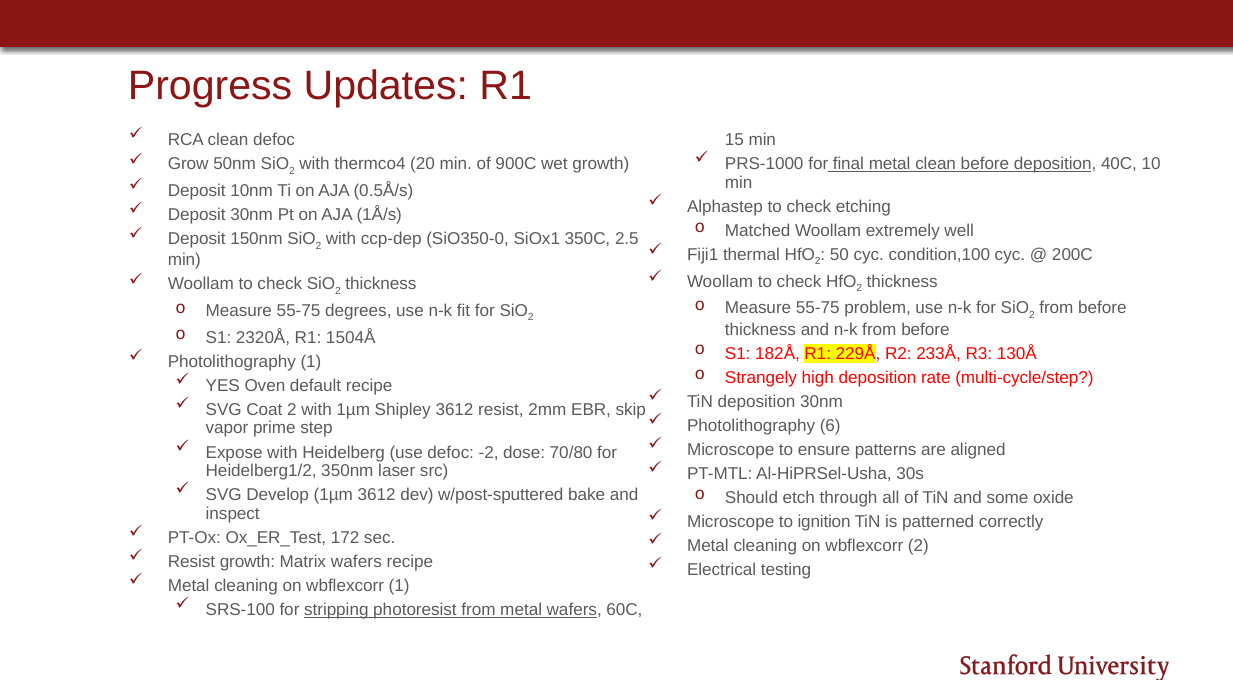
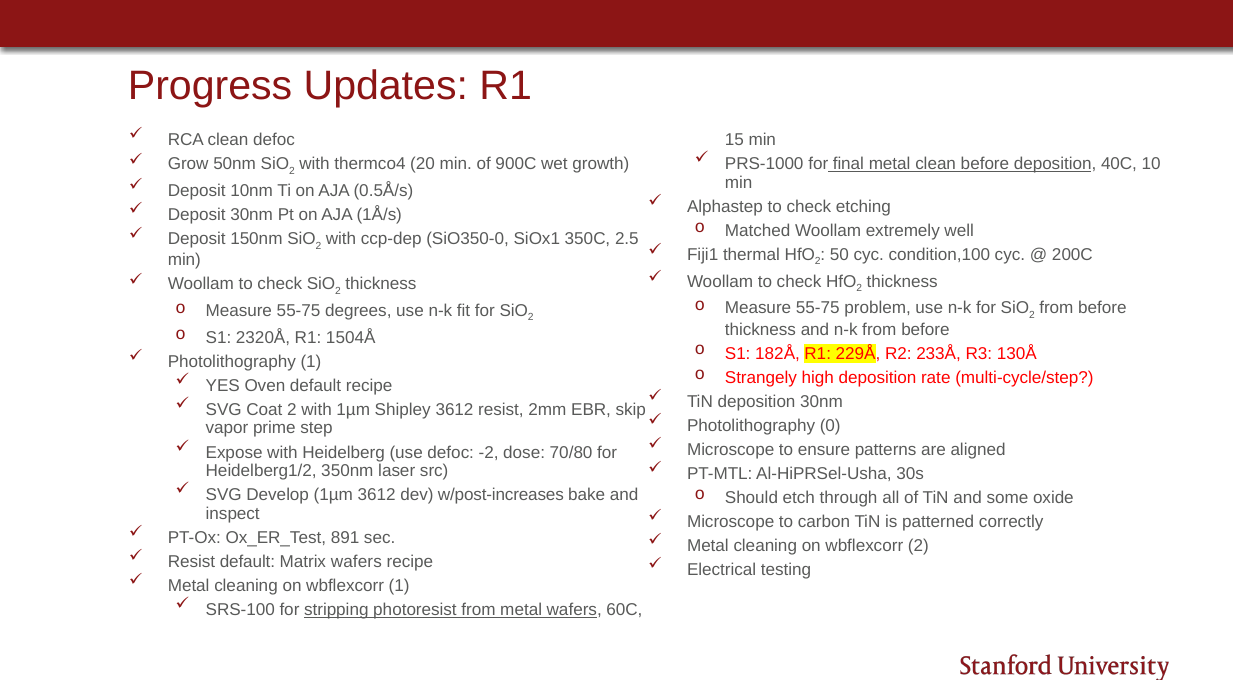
6: 6 -> 0
w/post-sputtered: w/post-sputtered -> w/post-increases
ignition: ignition -> carbon
172: 172 -> 891
Resist growth: growth -> default
